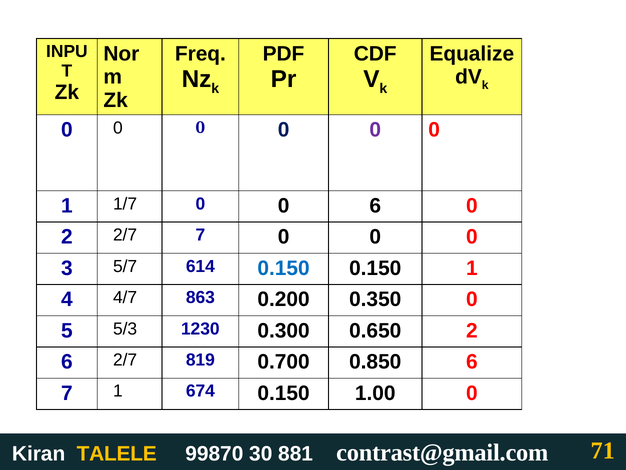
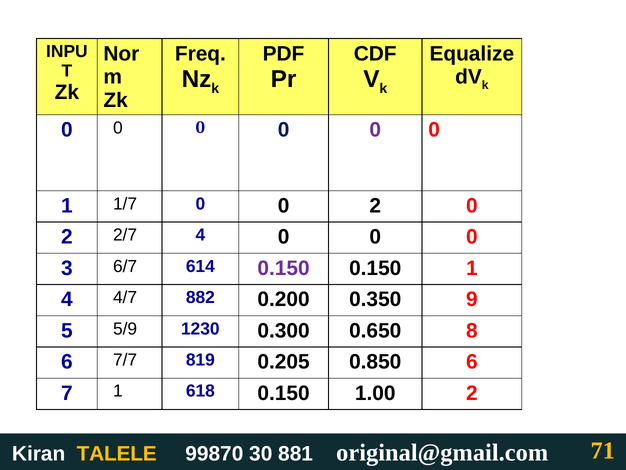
0 0 6: 6 -> 2
2/7 7: 7 -> 4
5/7: 5/7 -> 6/7
0.150 at (284, 268) colour: blue -> purple
863: 863 -> 882
0.350 0: 0 -> 9
5/3: 5/3 -> 5/9
0.650 2: 2 -> 8
6 2/7: 2/7 -> 7/7
0.700: 0.700 -> 0.205
674: 674 -> 618
1.00 0: 0 -> 2
contrast@gmail.com: contrast@gmail.com -> original@gmail.com
